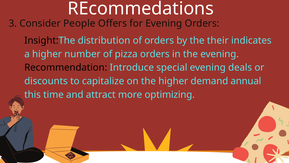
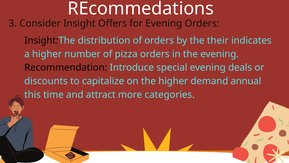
People: People -> Insight
optimizing: optimizing -> categories
